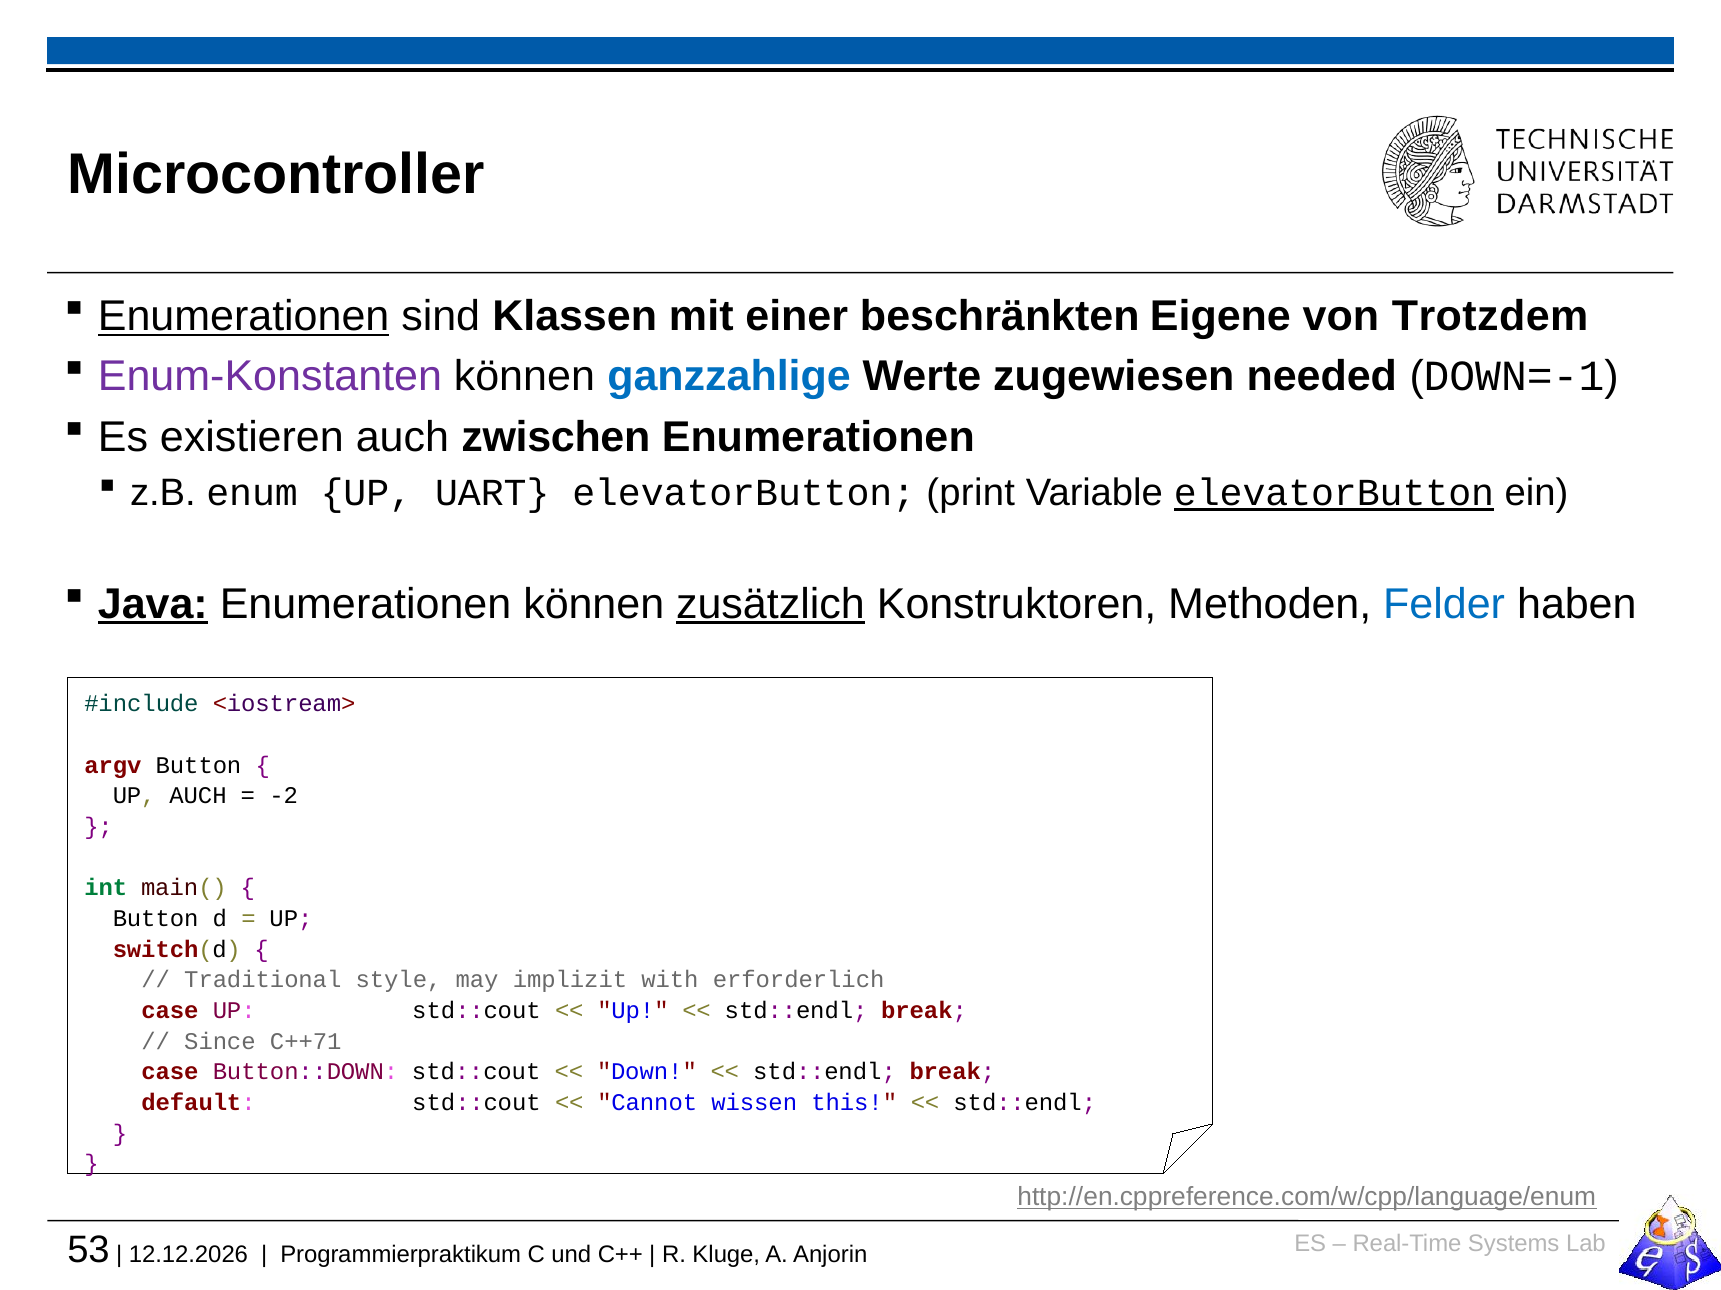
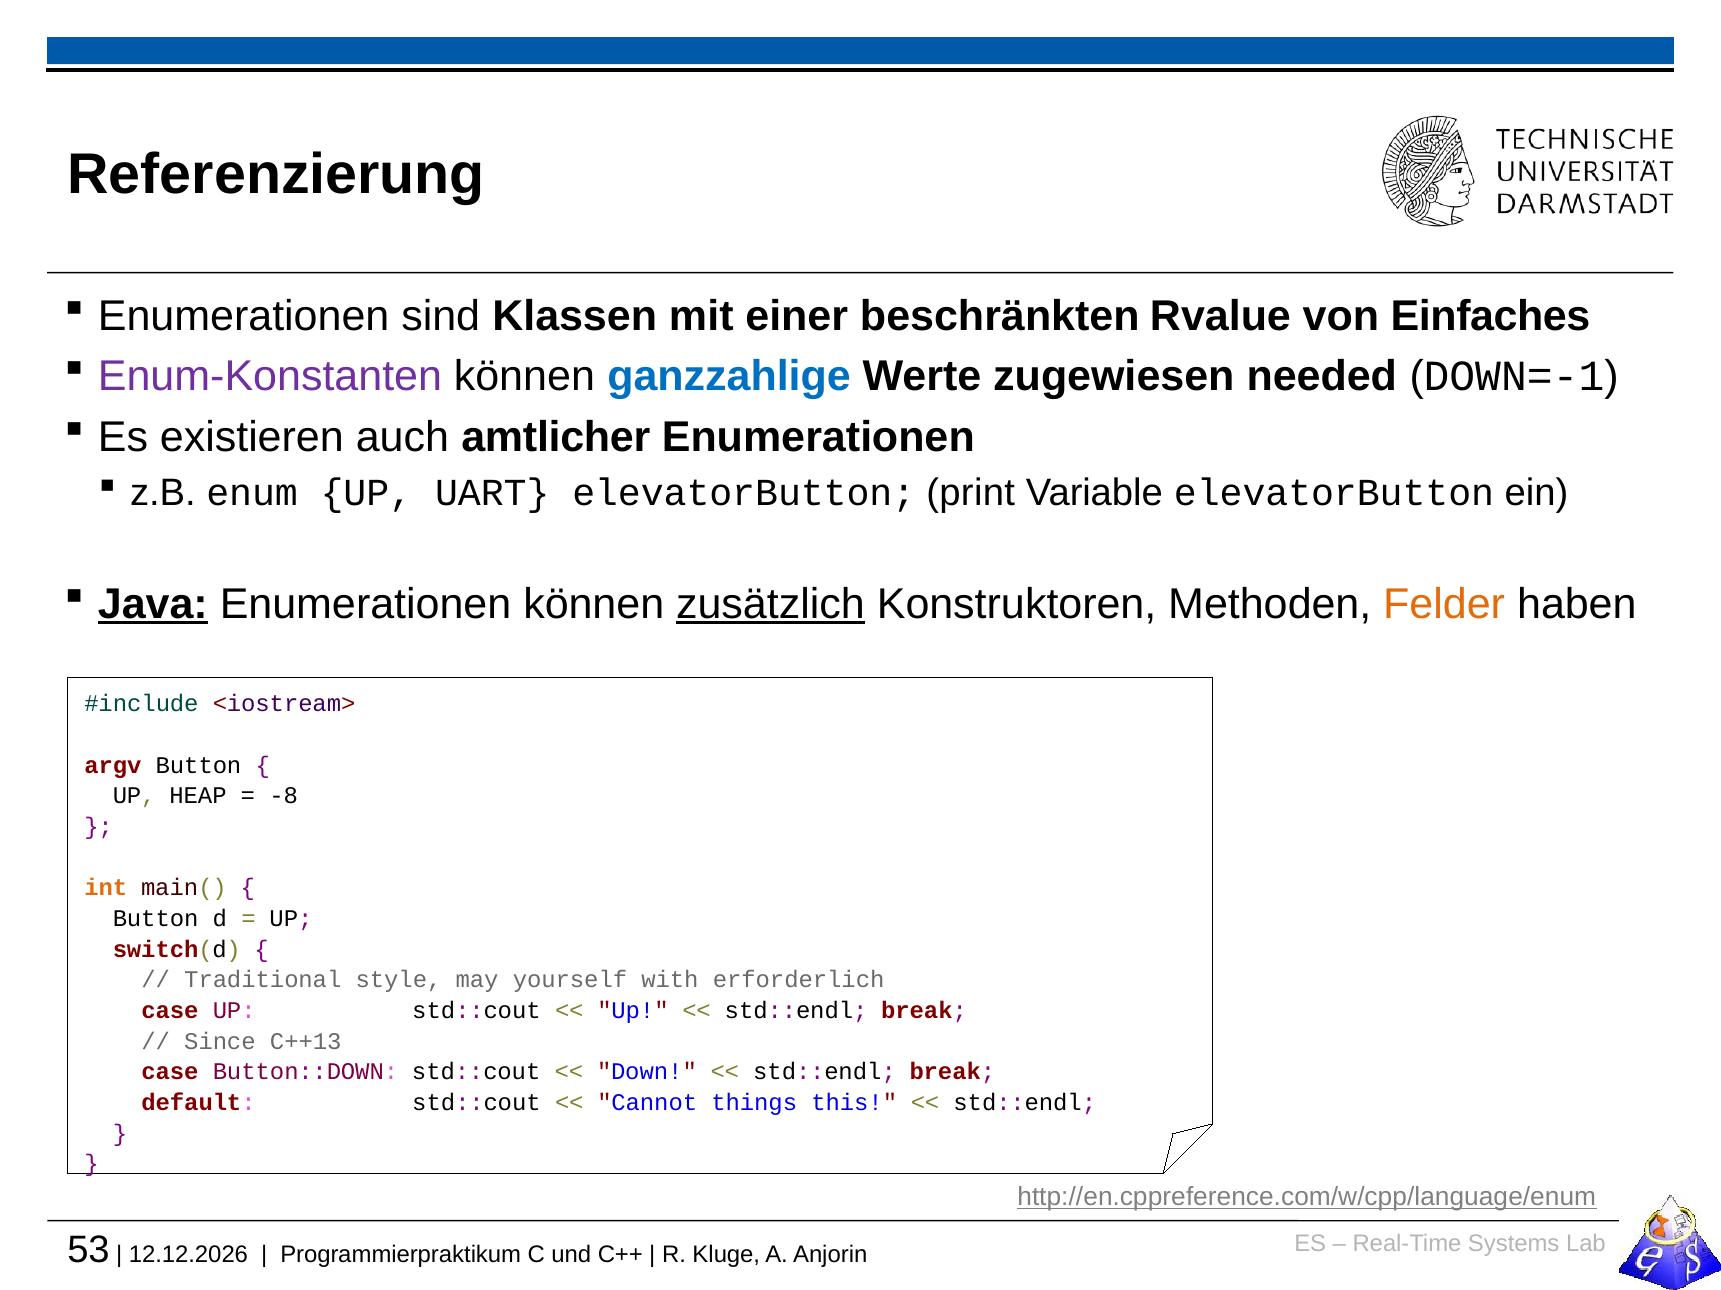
Microcontroller: Microcontroller -> Referenzierung
Enumerationen at (244, 317) underline: present -> none
Eigene: Eigene -> Rvalue
Trotzdem: Trotzdem -> Einfaches
zwischen: zwischen -> amtlicher
elevatorButton at (1334, 493) underline: present -> none
Felder colour: blue -> orange
UP AUCH: AUCH -> HEAP
-2: -2 -> -8
int colour: green -> orange
implizit: implizit -> yourself
C++71: C++71 -> C++13
wissen: wissen -> things
